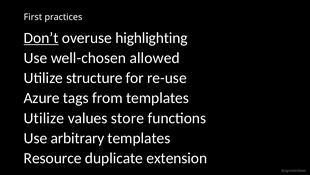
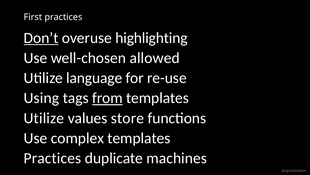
structure: structure -> language
Azure: Azure -> Using
from underline: none -> present
arbitrary: arbitrary -> complex
Resource at (53, 158): Resource -> Practices
extension: extension -> machines
